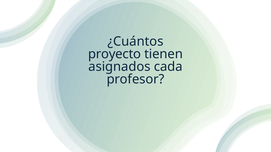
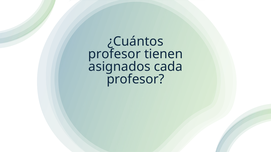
proyecto at (115, 54): proyecto -> profesor
